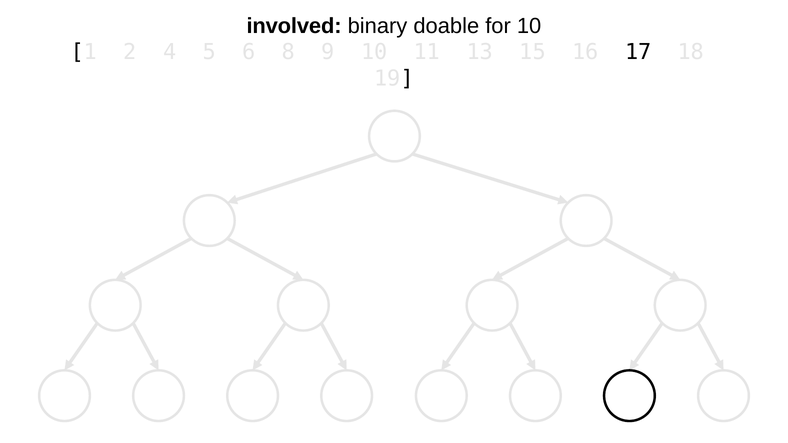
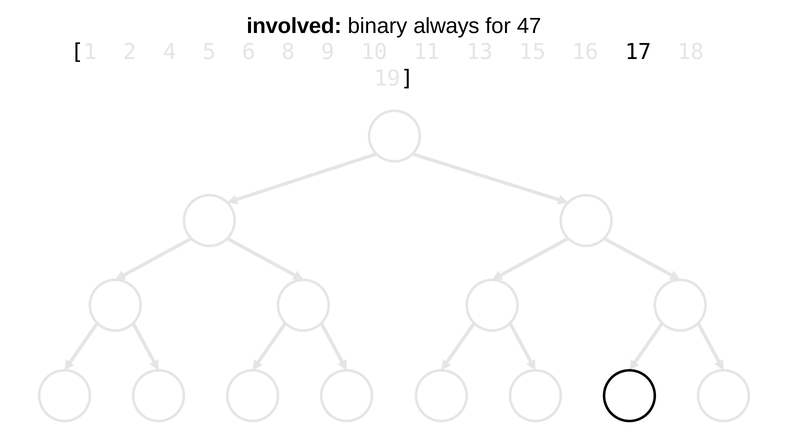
doable: doable -> always
for 10: 10 -> 47
